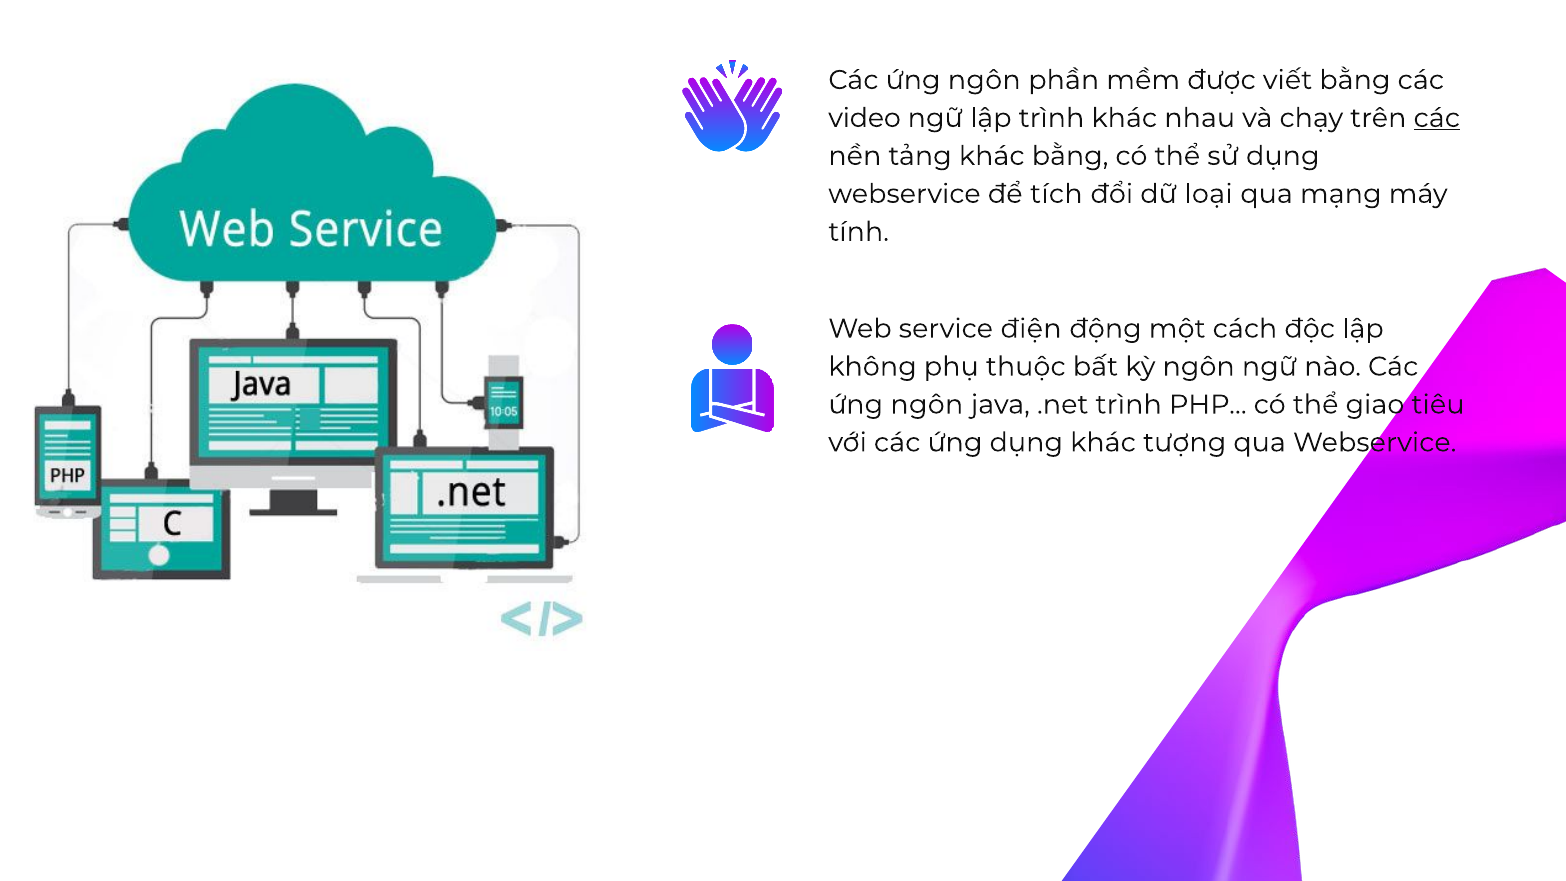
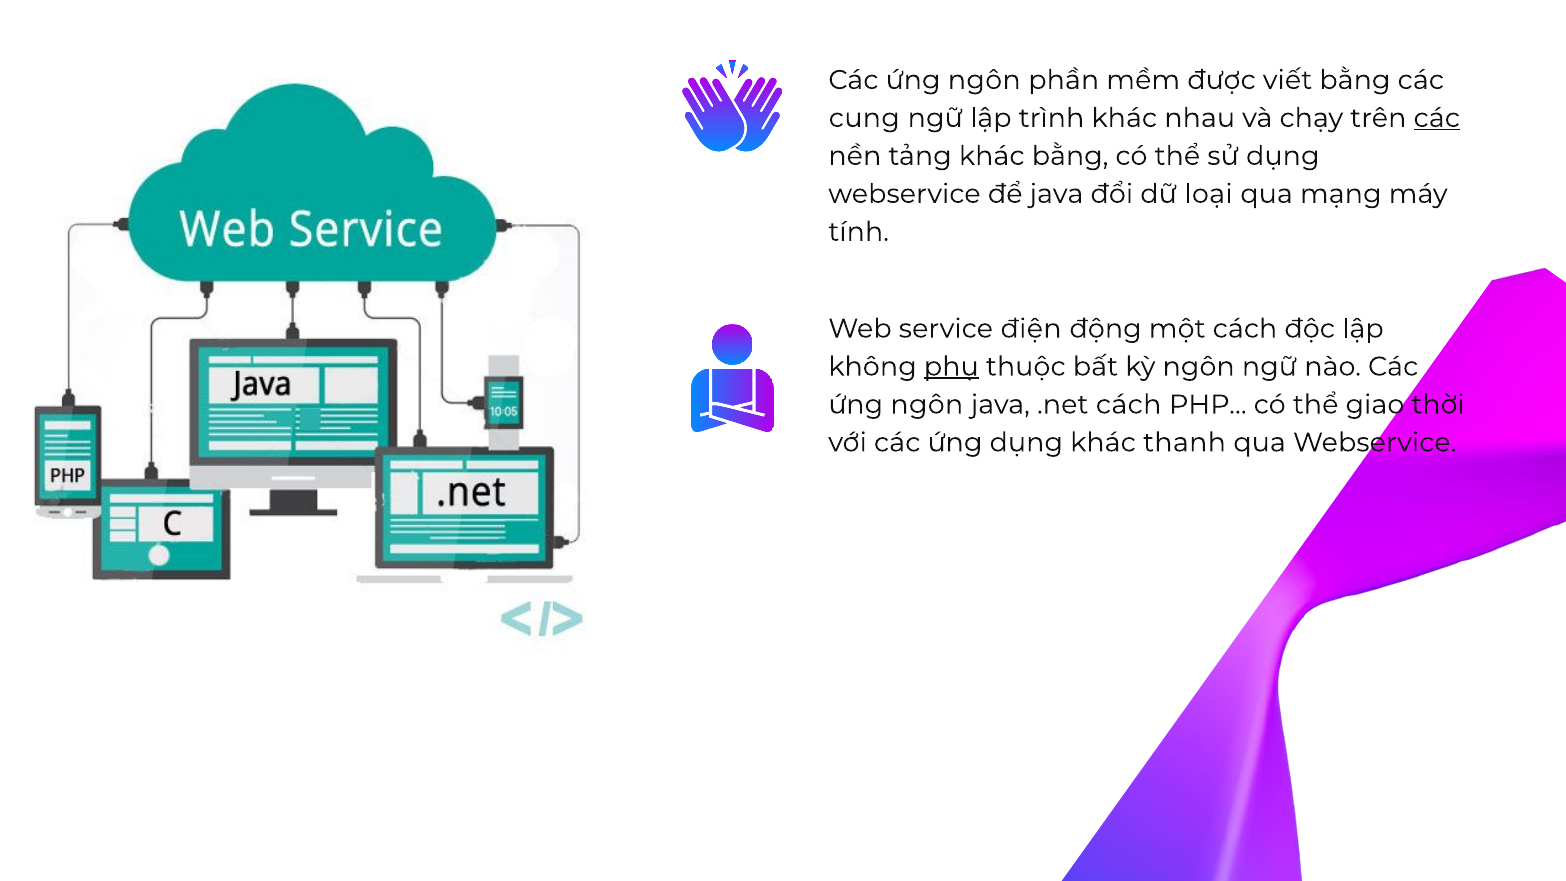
video: video -> cung
để tích: tích -> java
phụ underline: none -> present
.net trình: trình -> cách
tiêu: tiêu -> thời
tượng: tượng -> thanh
